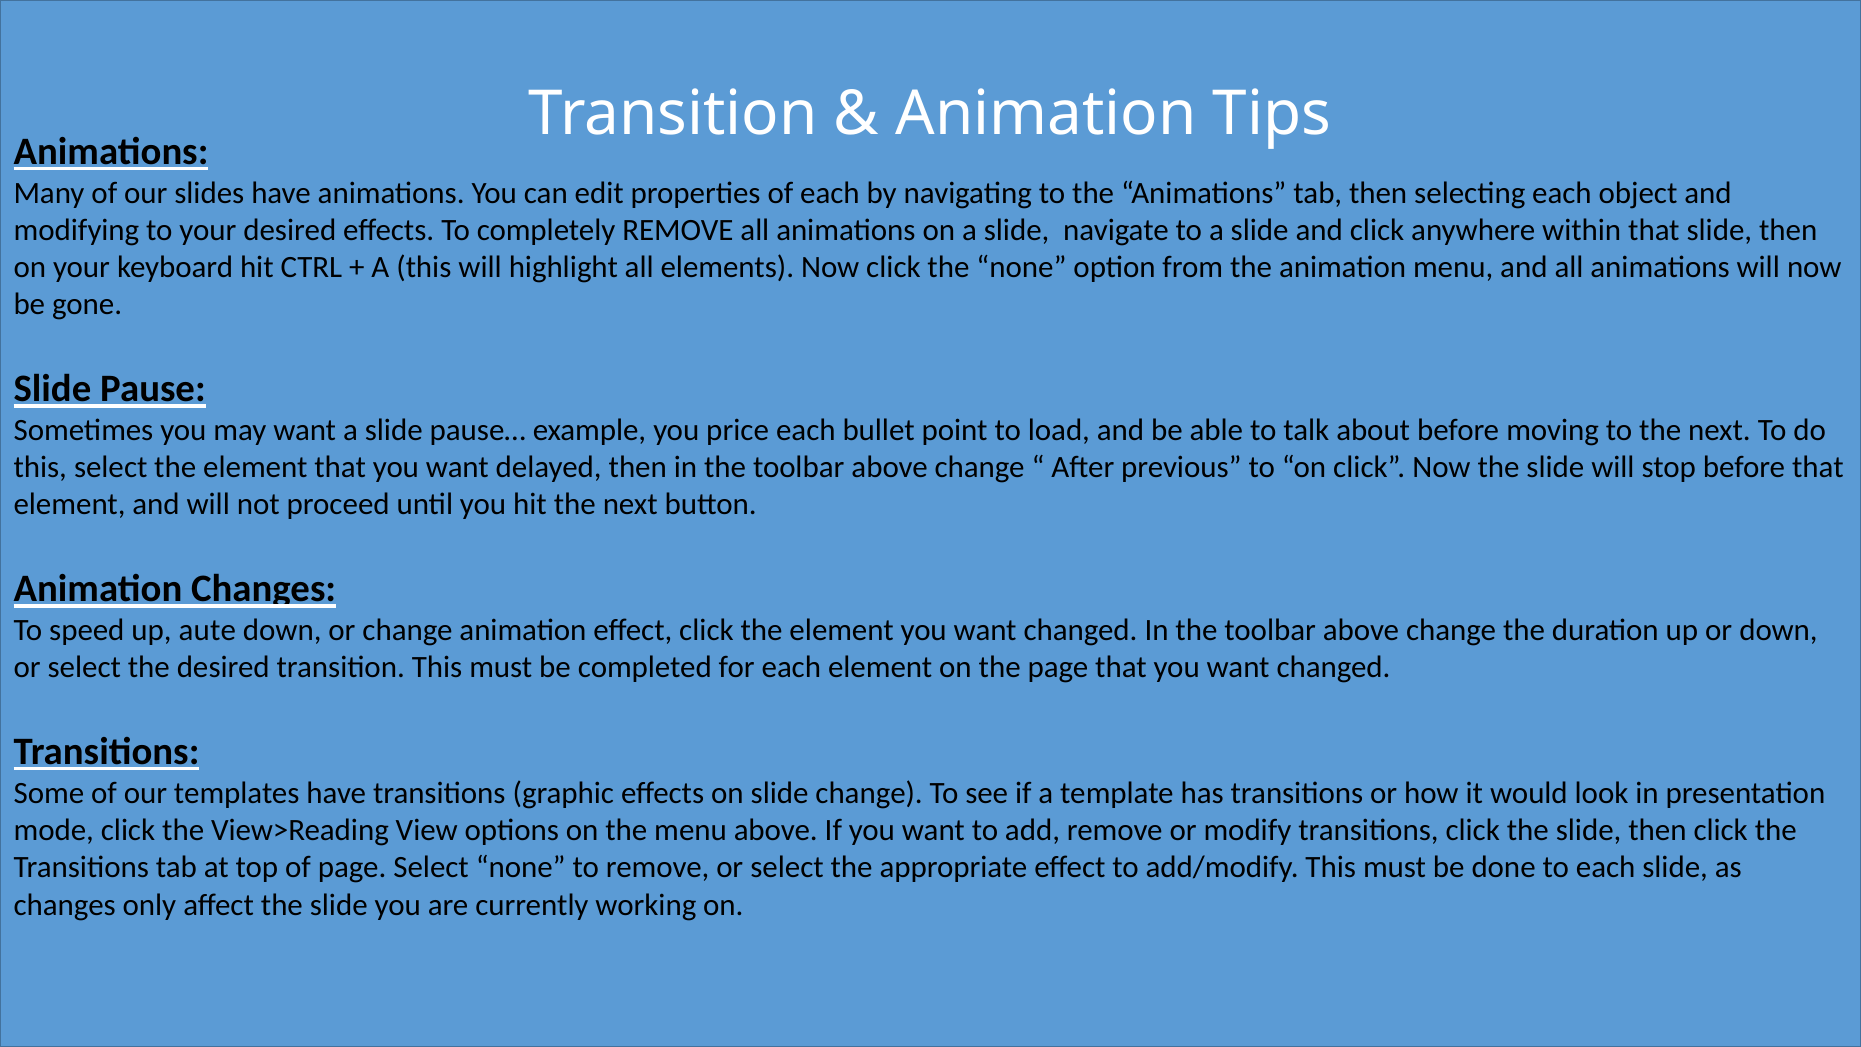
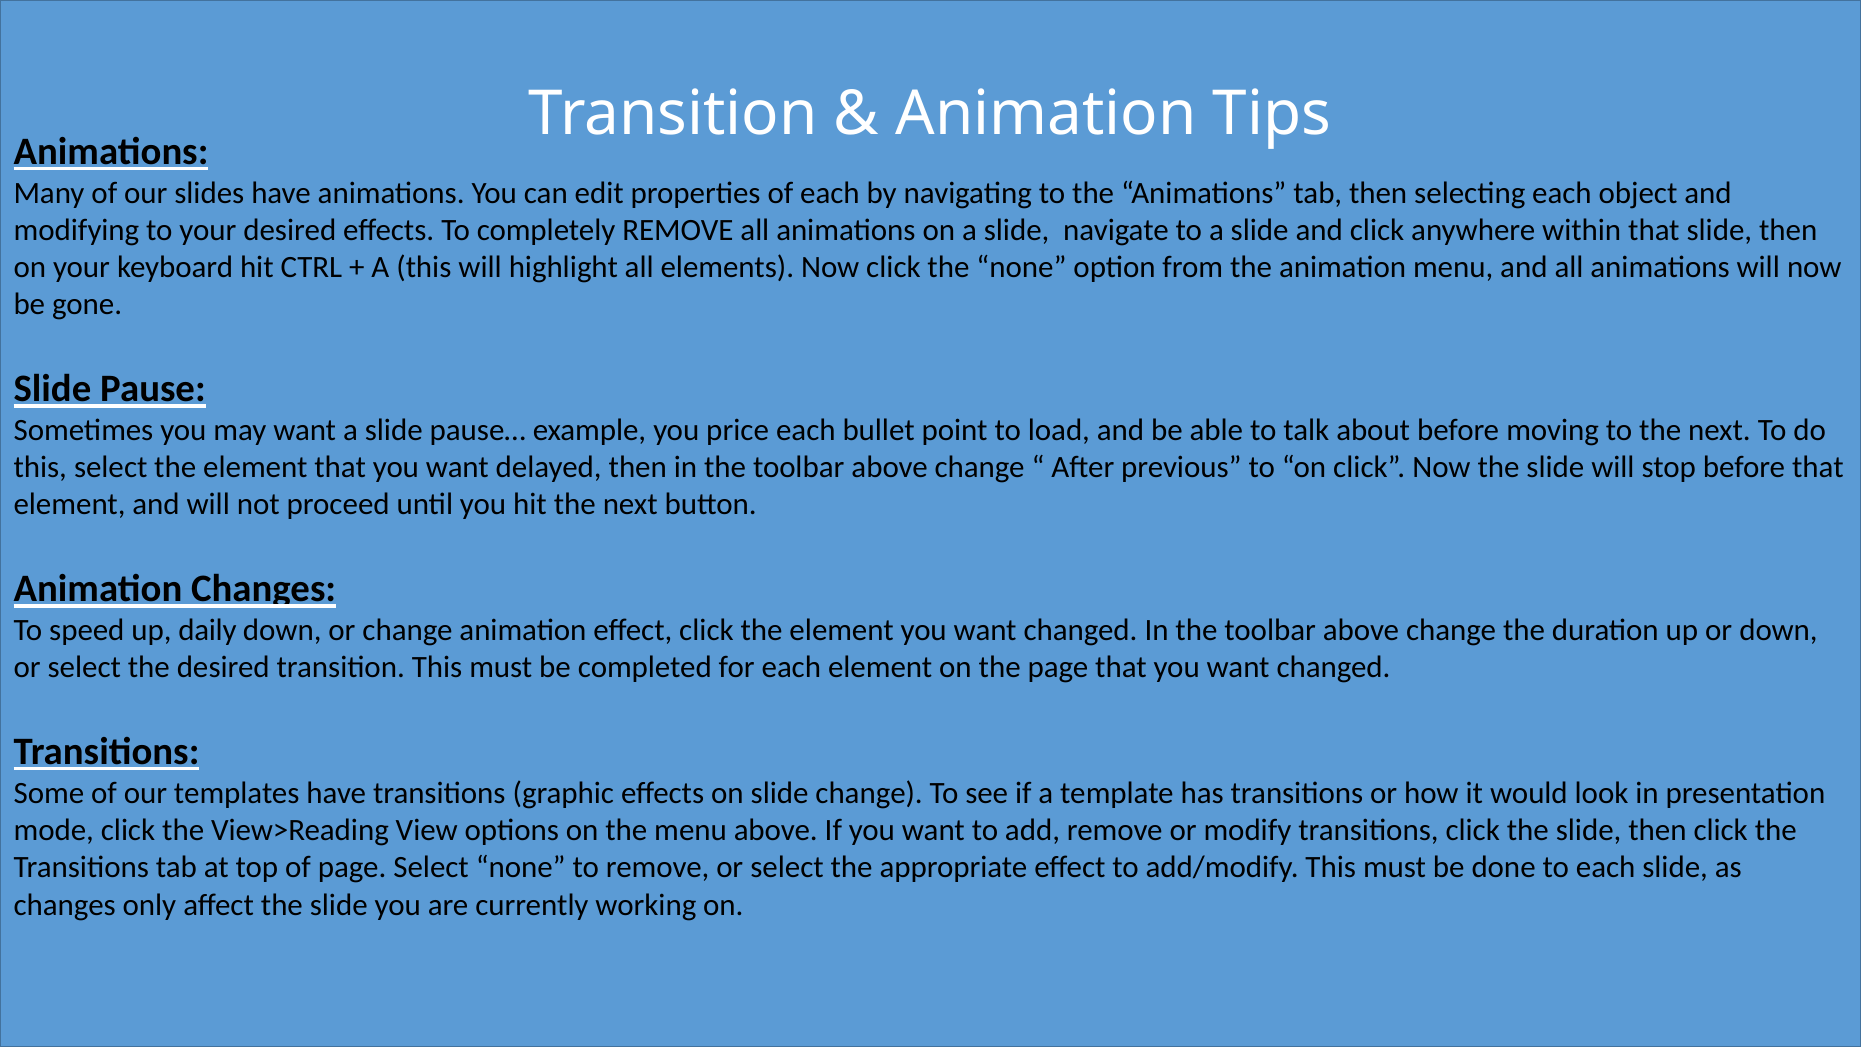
aute: aute -> daily
